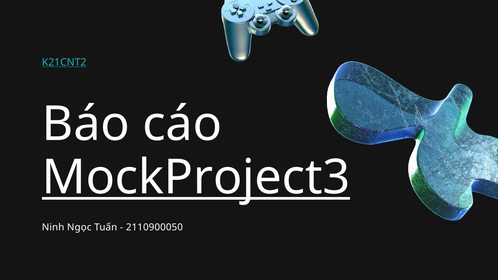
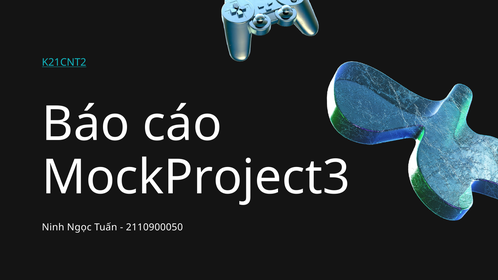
MockProject3 underline: present -> none
